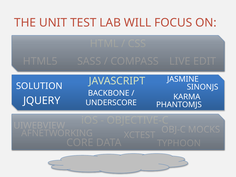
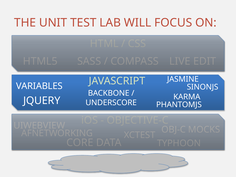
SOLUTION: SOLUTION -> VARIABLES
